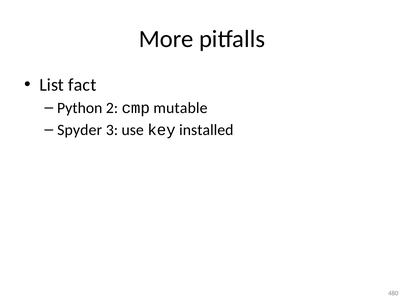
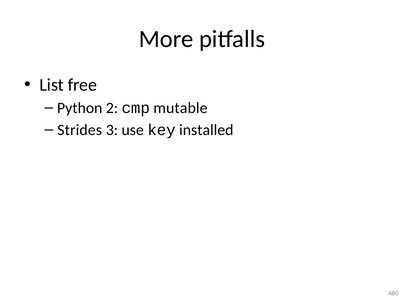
fact: fact -> free
Spyder: Spyder -> Strides
